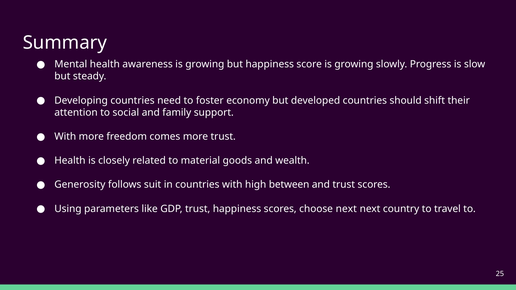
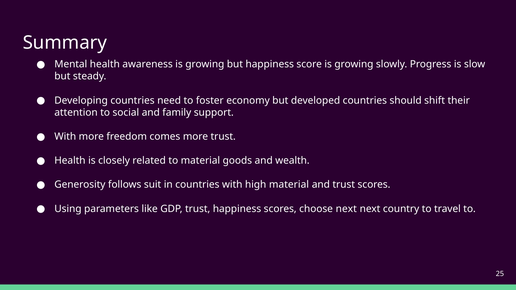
high between: between -> material
